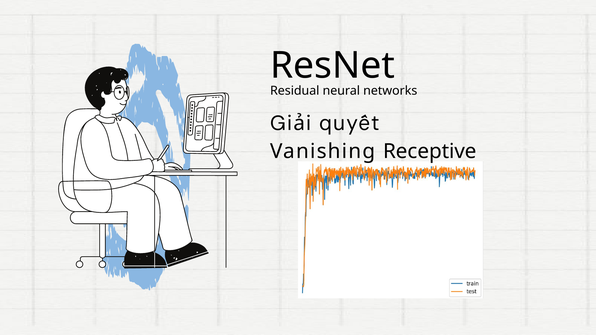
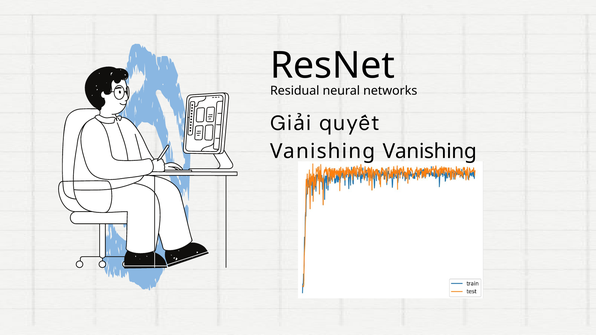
Vanishing Receptive: Receptive -> Vanishing
